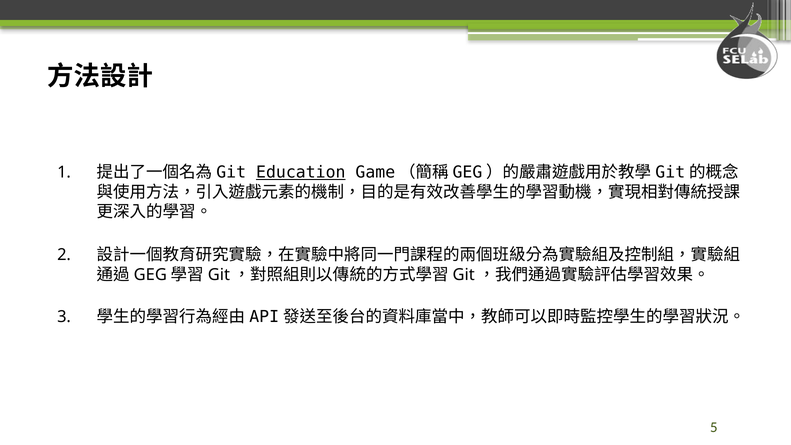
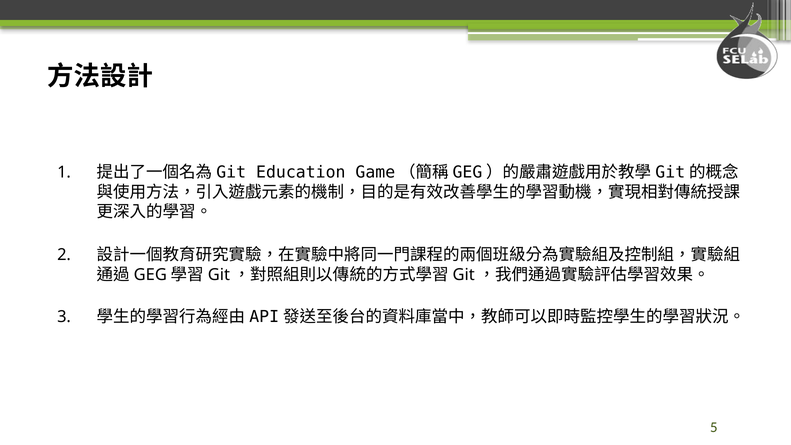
Education underline: present -> none
